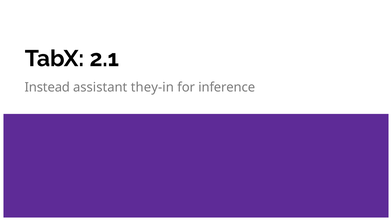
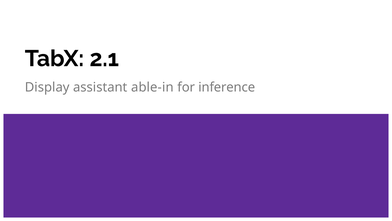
Instead: Instead -> Display
they-in: they-in -> able-in
